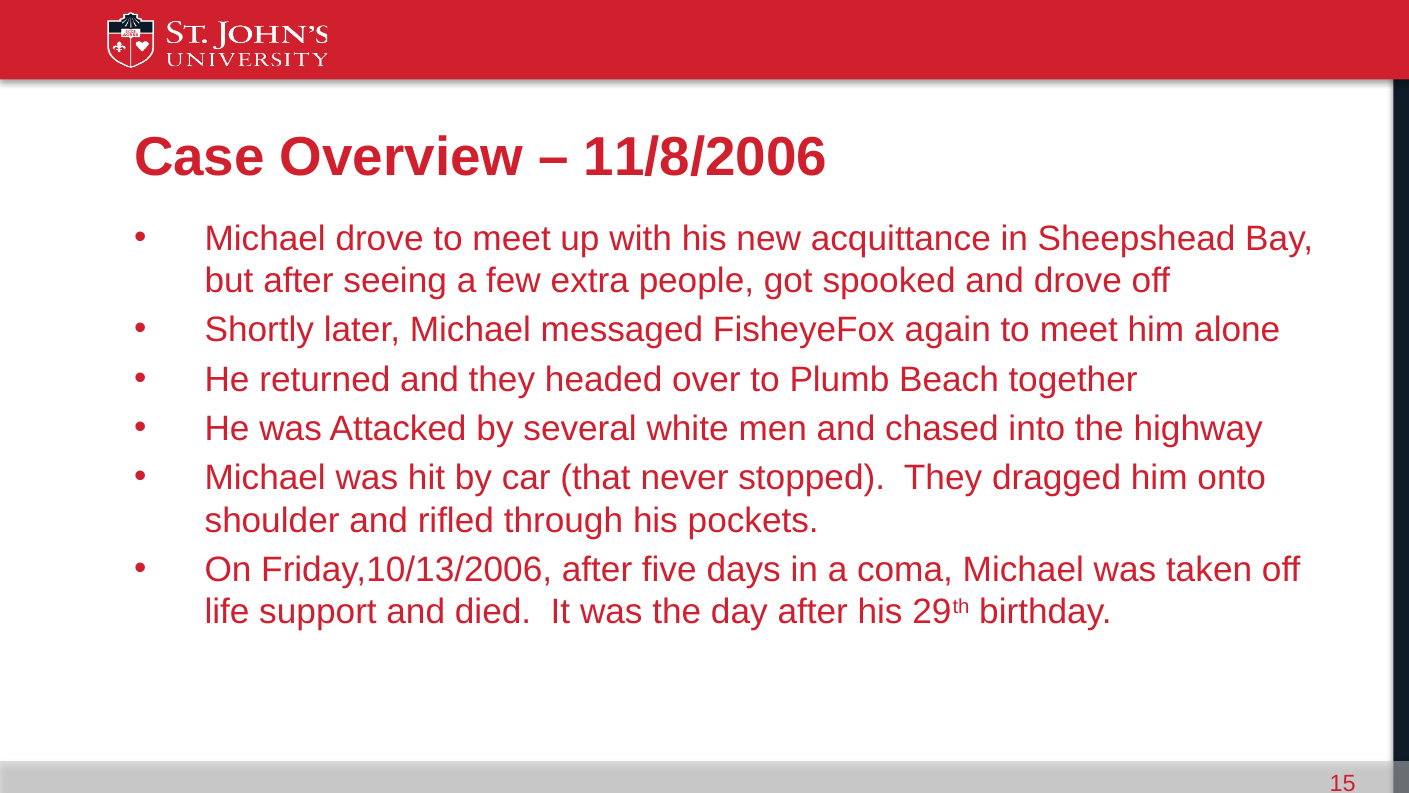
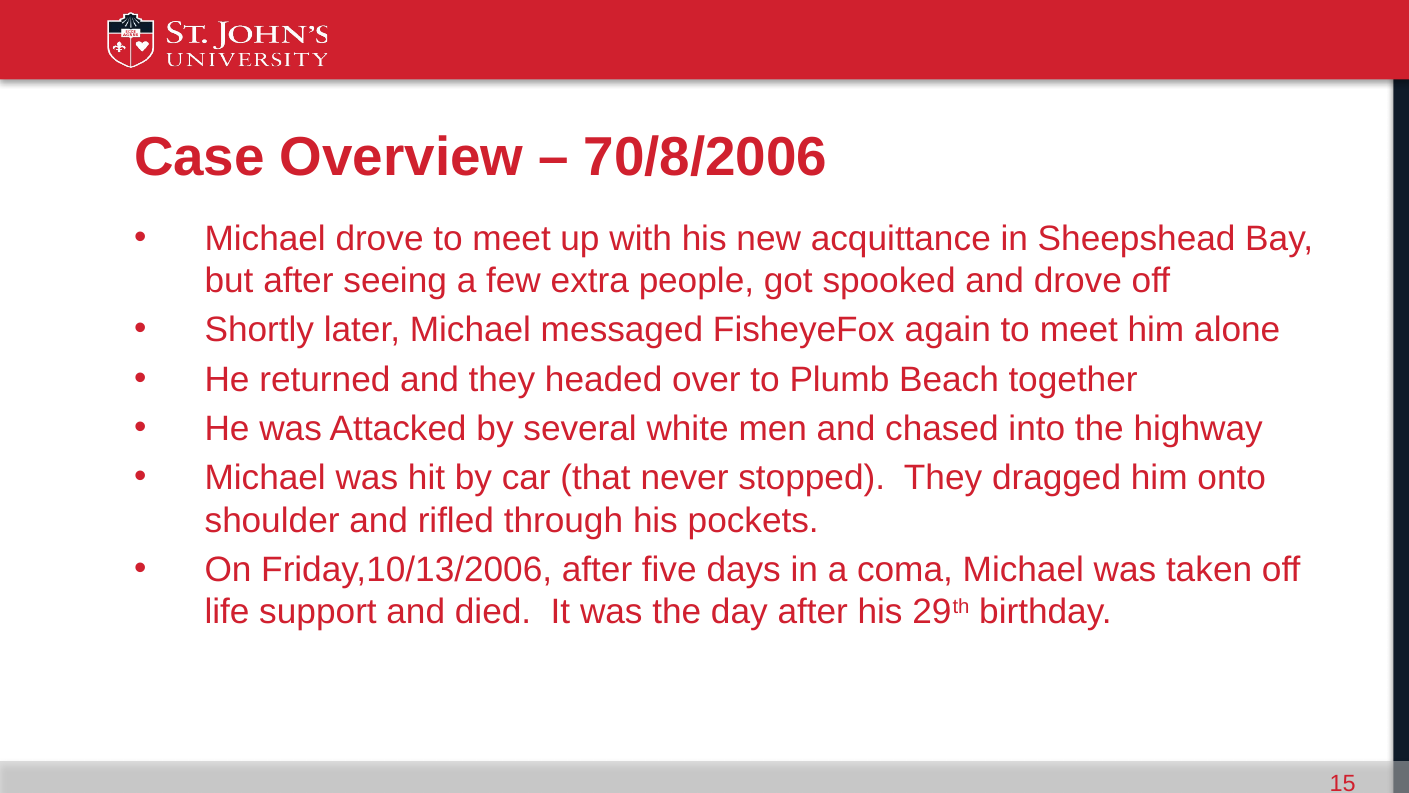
11/8/2006: 11/8/2006 -> 70/8/2006
